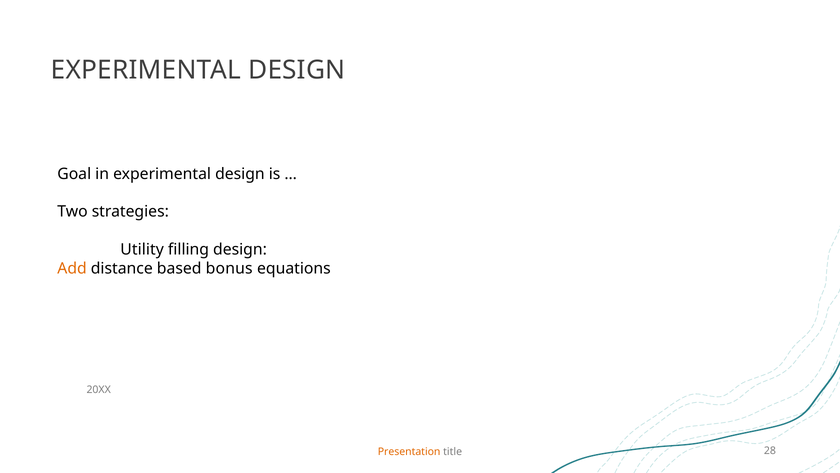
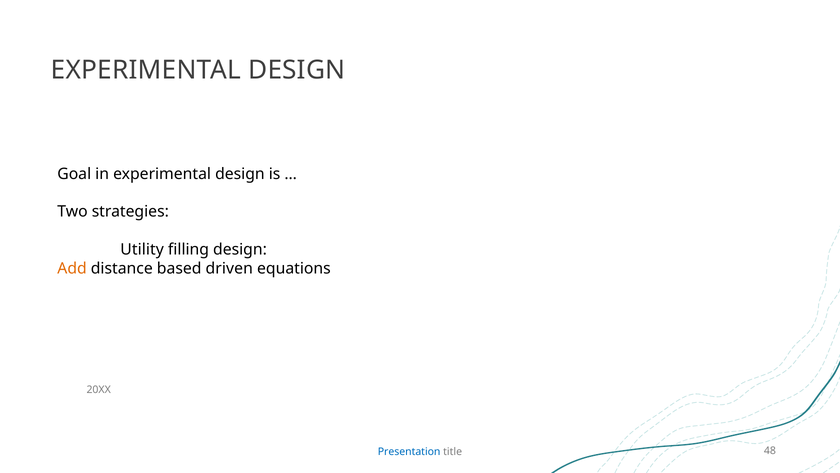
bonus: bonus -> driven
Presentation colour: orange -> blue
28: 28 -> 48
